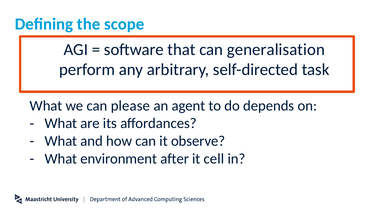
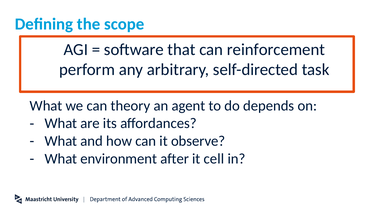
generalisation: generalisation -> reinforcement
please: please -> theory
